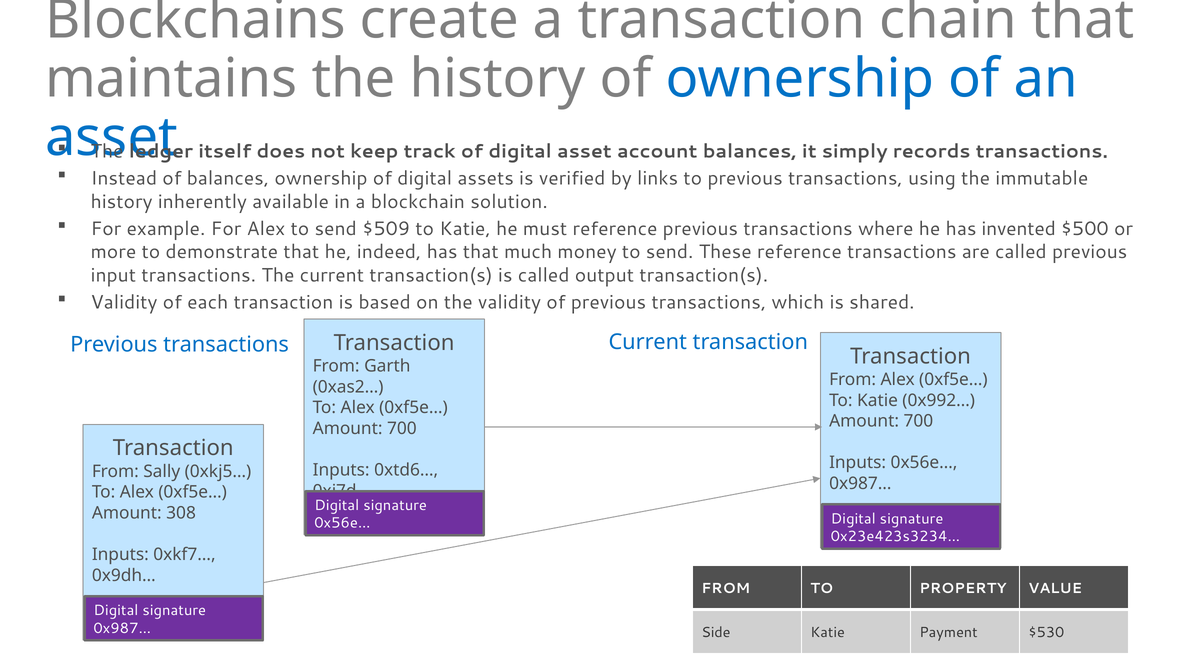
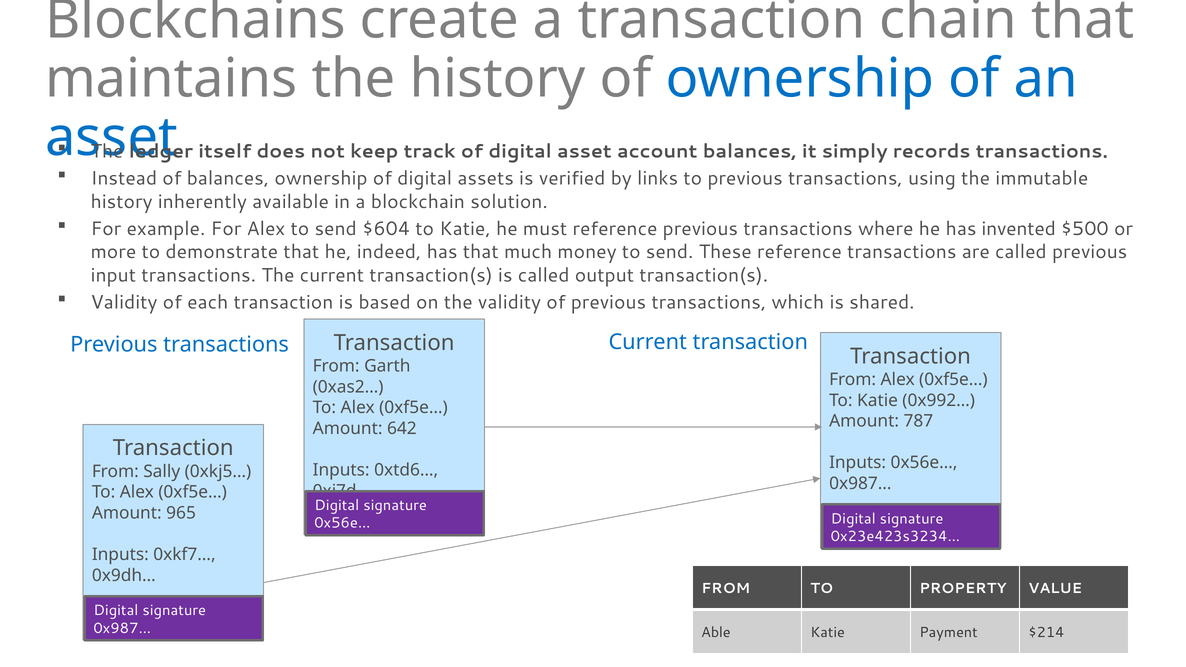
$509: $509 -> $604
700 at (918, 421): 700 -> 787
700 at (402, 429): 700 -> 642
308: 308 -> 965
Side: Side -> Able
$530: $530 -> $214
